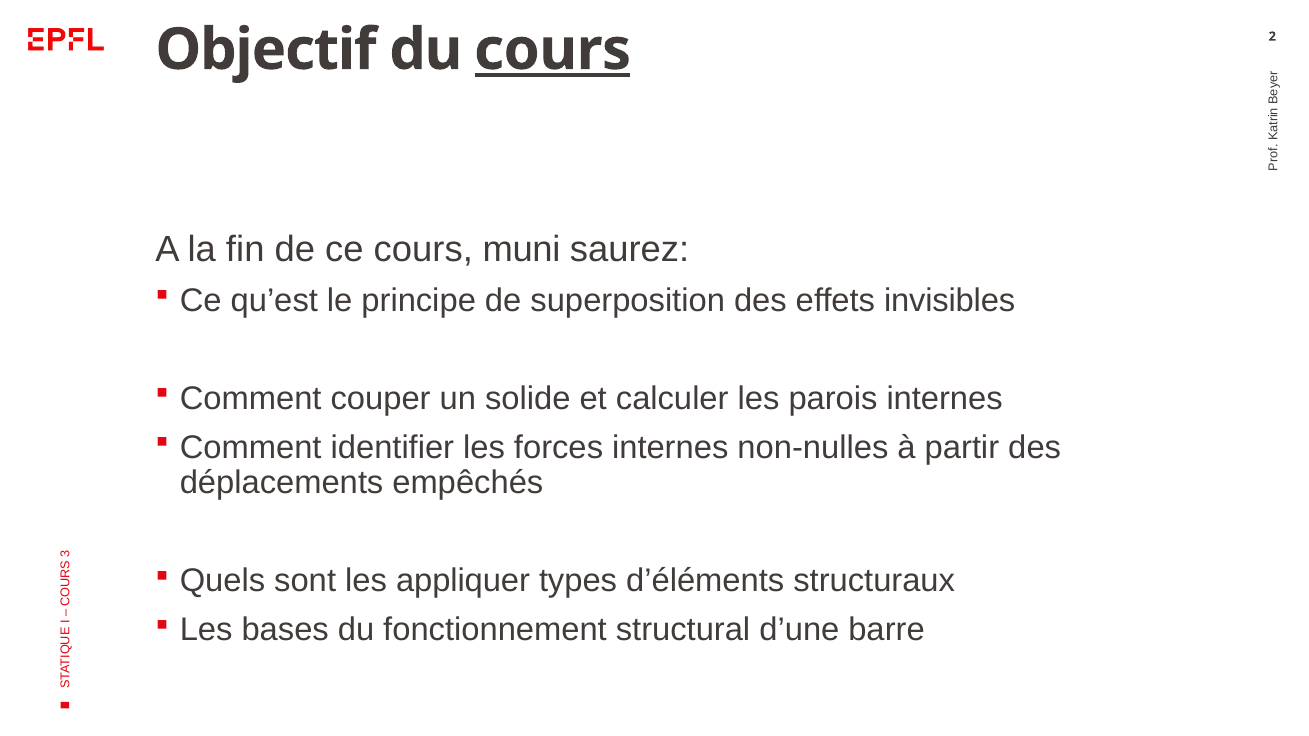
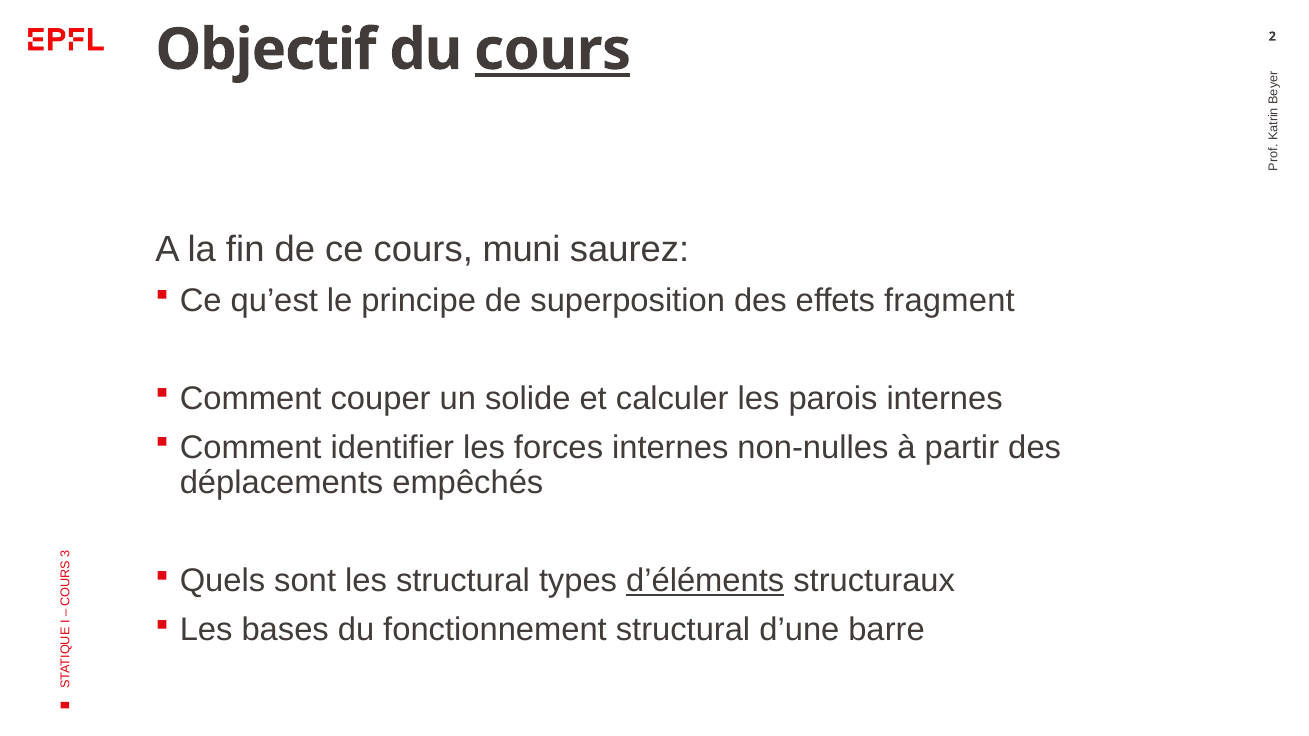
invisibles: invisibles -> fragment
les appliquer: appliquer -> structural
d’éléments underline: none -> present
